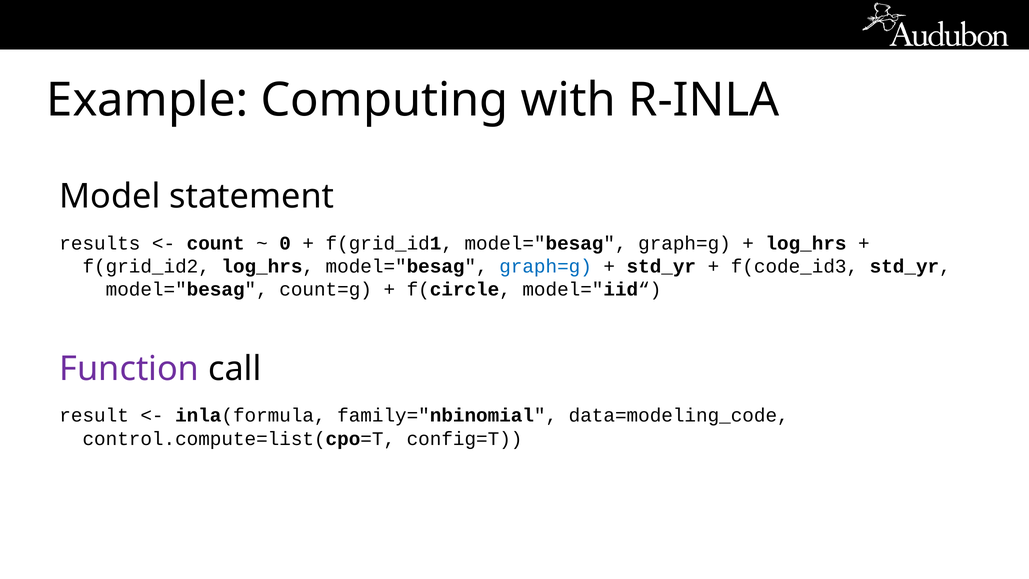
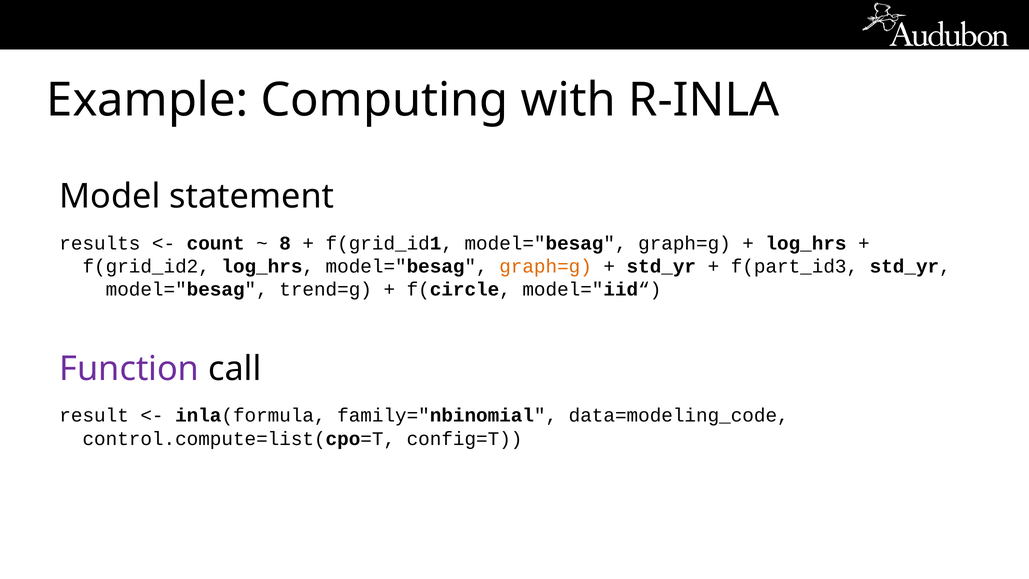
0: 0 -> 8
graph=g at (546, 266) colour: blue -> orange
f(code_id3: f(code_id3 -> f(part_id3
count=g: count=g -> trend=g
